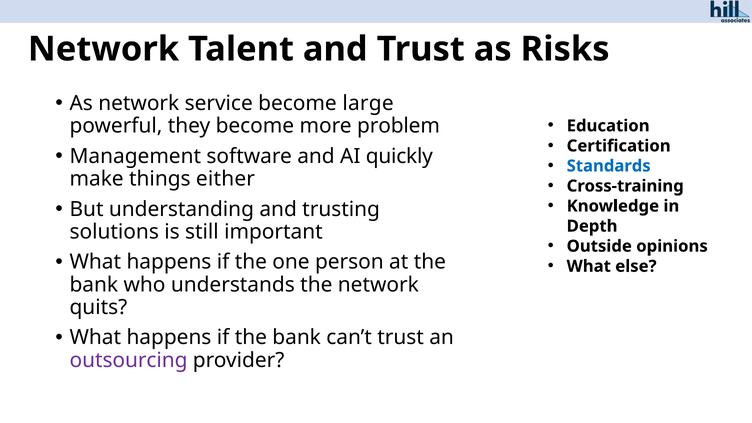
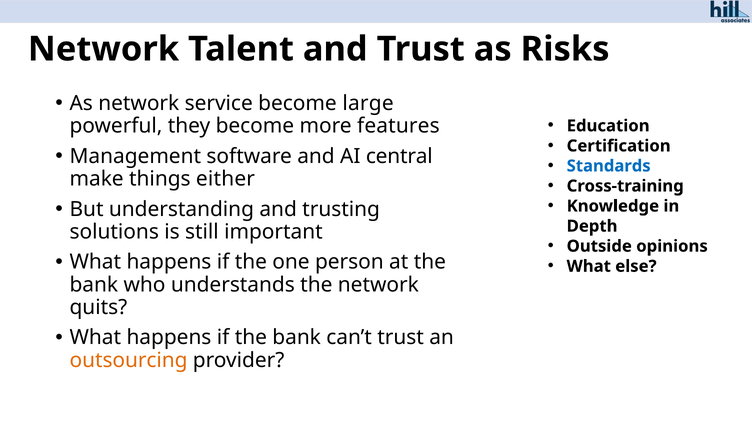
problem: problem -> features
quickly: quickly -> central
outsourcing colour: purple -> orange
